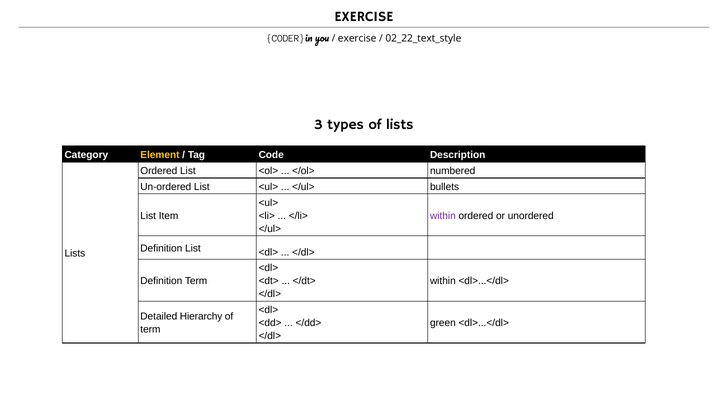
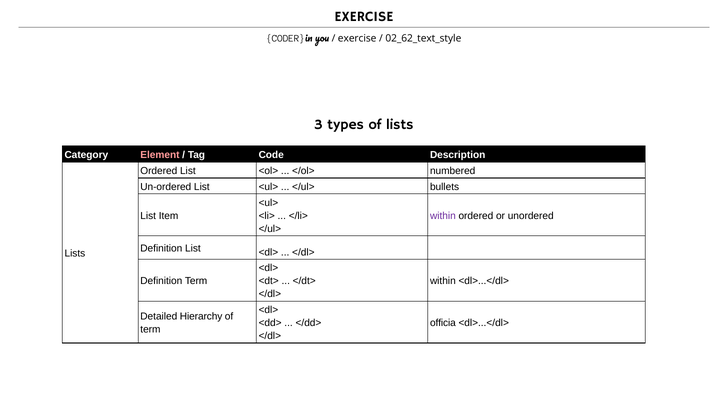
02_22_text_style: 02_22_text_style -> 02_62_text_style
Element colour: yellow -> pink
green: green -> officia
